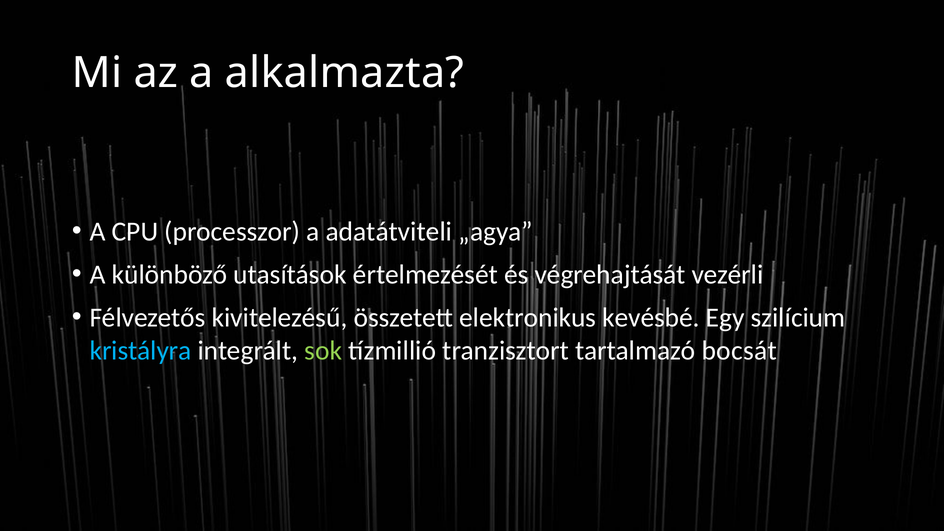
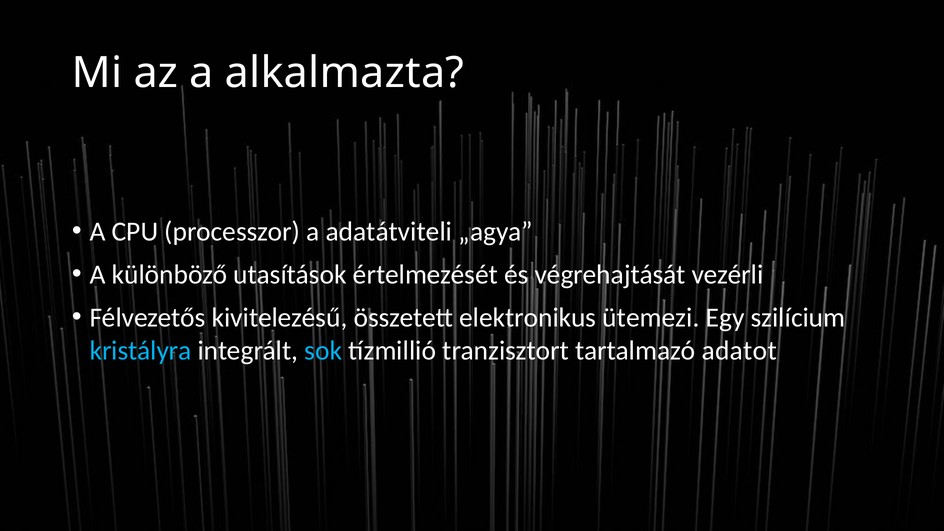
kevésbé: kevésbé -> ütemezi
sok colour: light green -> light blue
bocsát: bocsát -> adatot
